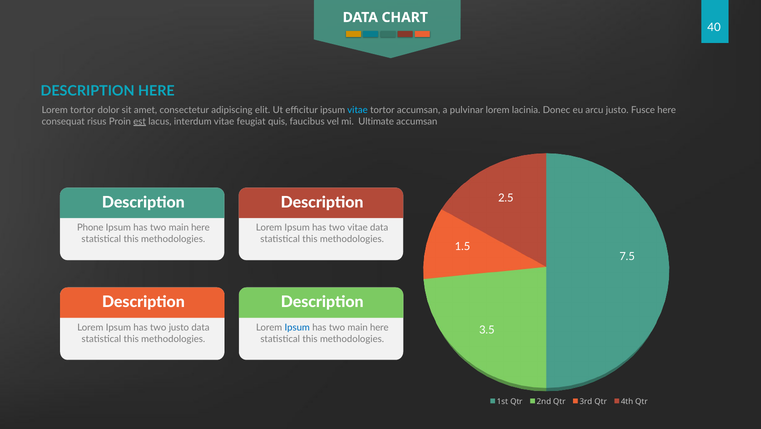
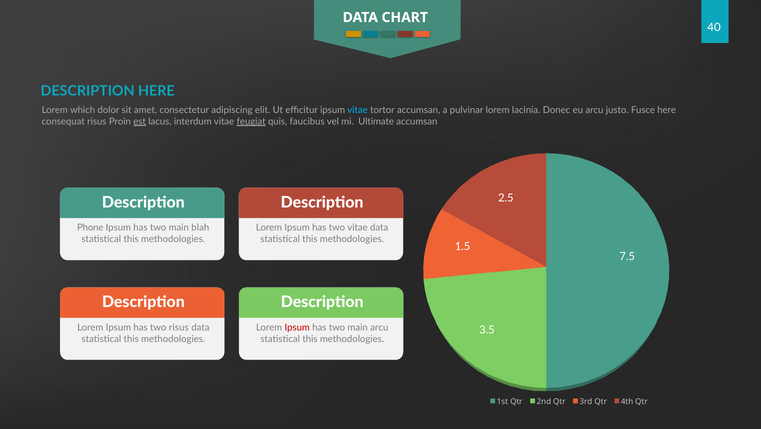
Lorem tortor: tortor -> which
feugiat underline: none -> present
here at (200, 228): here -> blah
two justo: justo -> risus
Ipsum at (297, 328) colour: blue -> red
here at (379, 328): here -> arcu
